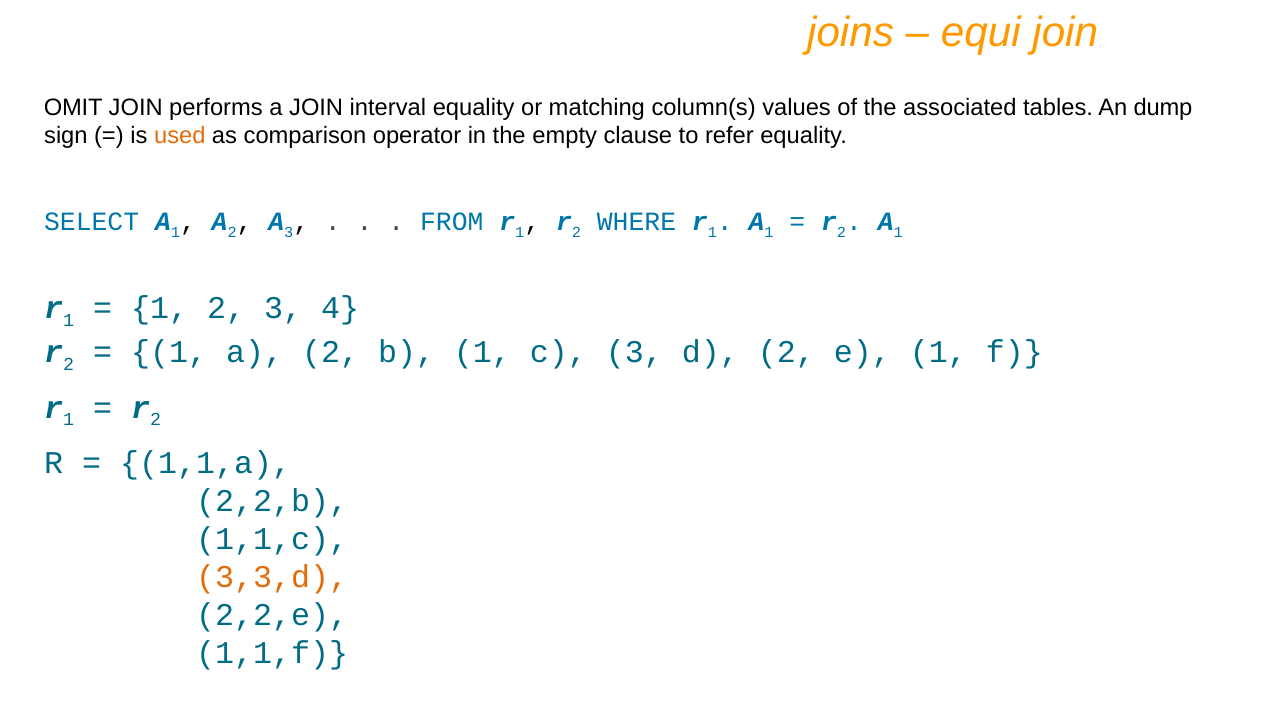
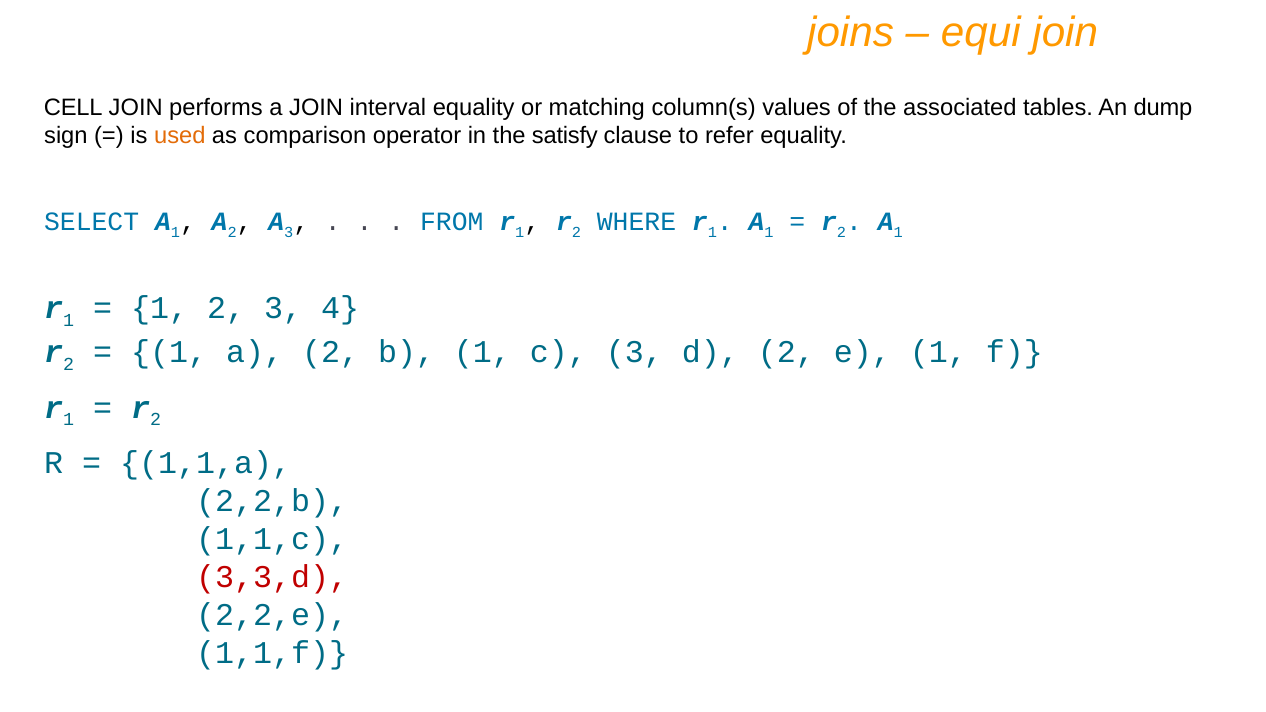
OMIT: OMIT -> CELL
empty: empty -> satisfy
3,3,d colour: orange -> red
